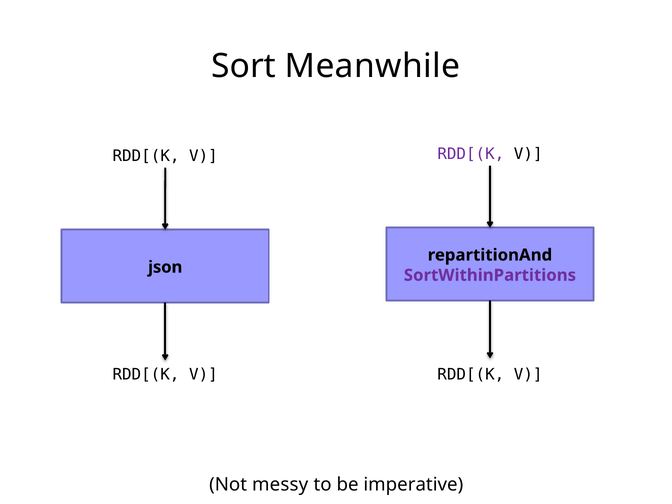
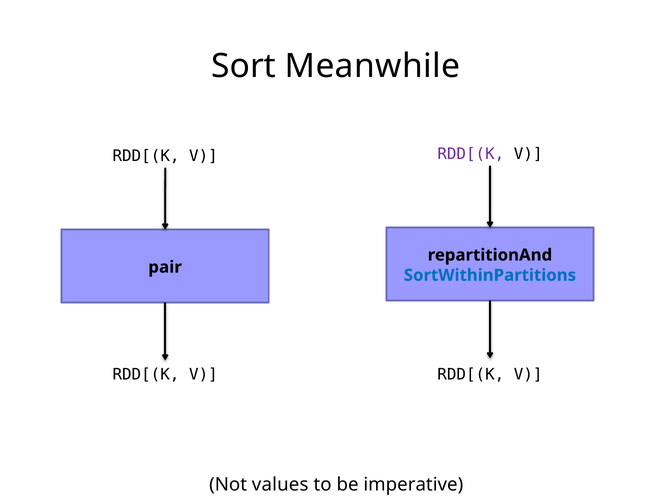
json: json -> pair
SortWithinPartitions colour: purple -> blue
messy: messy -> values
